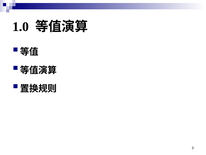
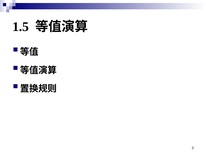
1.0: 1.0 -> 1.5
